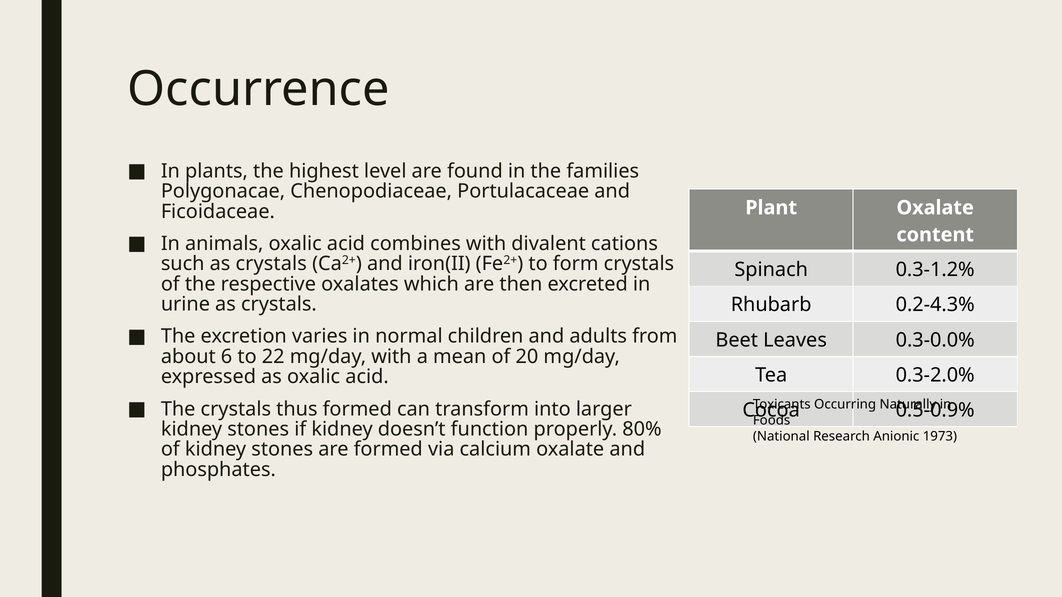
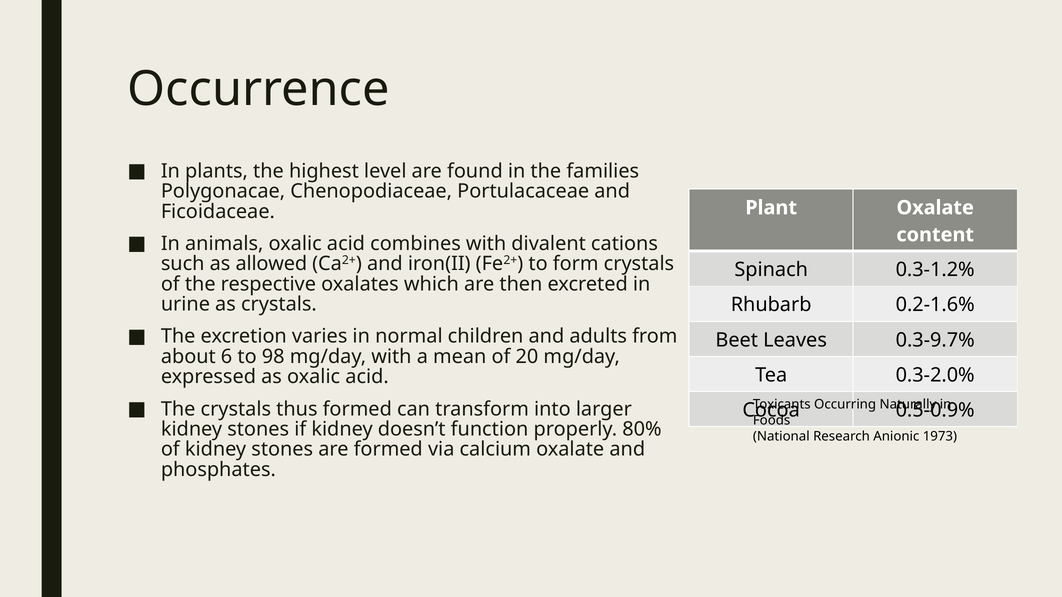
such as crystals: crystals -> allowed
0.2-4.3%: 0.2-4.3% -> 0.2-1.6%
0.3-0.0%: 0.3-0.0% -> 0.3-9.7%
22: 22 -> 98
